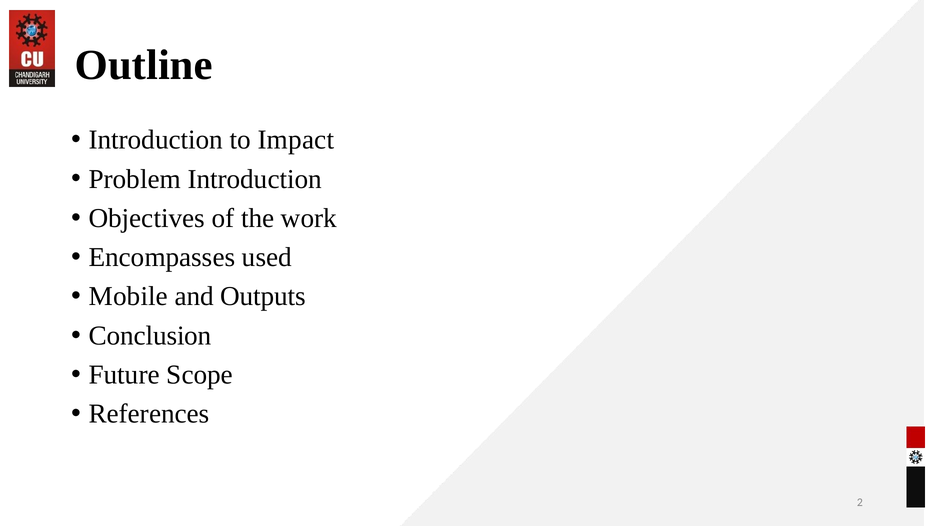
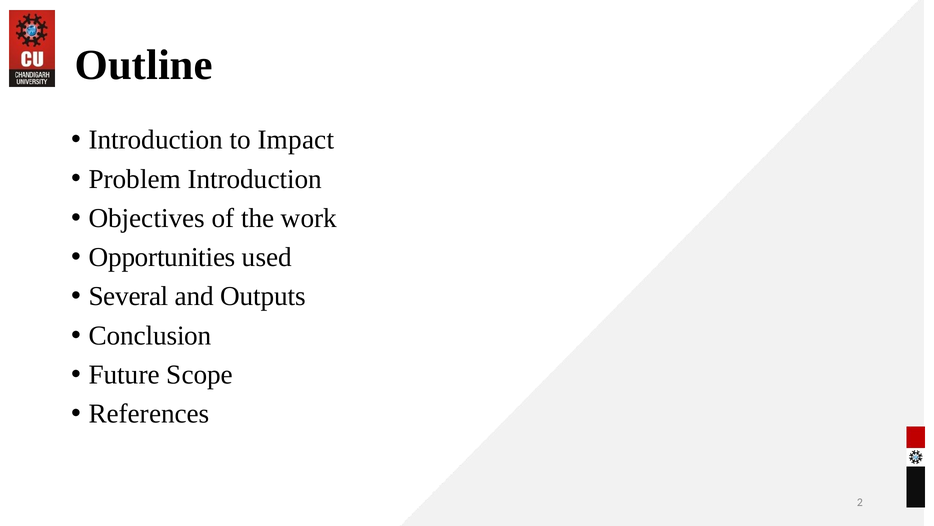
Encompasses: Encompasses -> Opportunities
Mobile: Mobile -> Several
